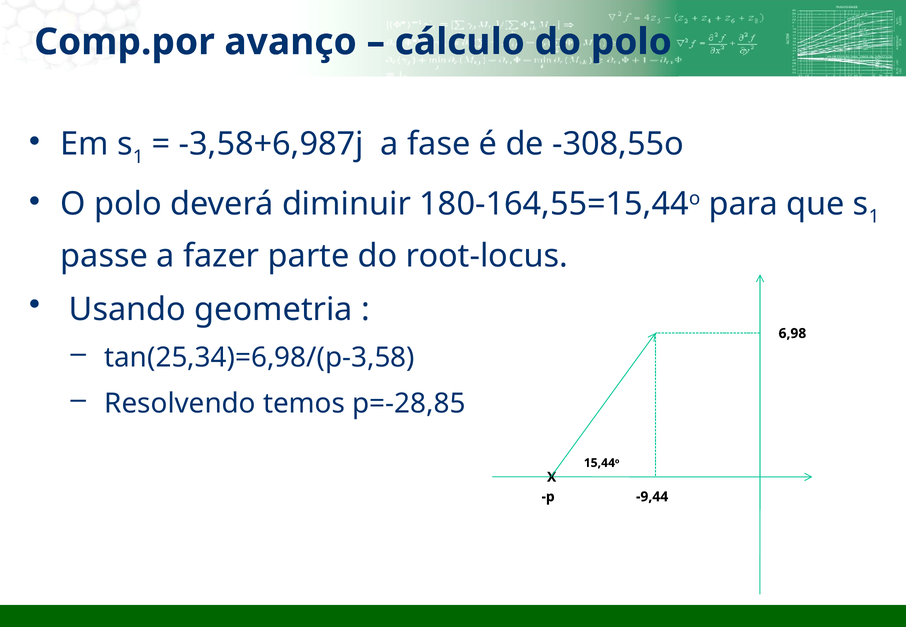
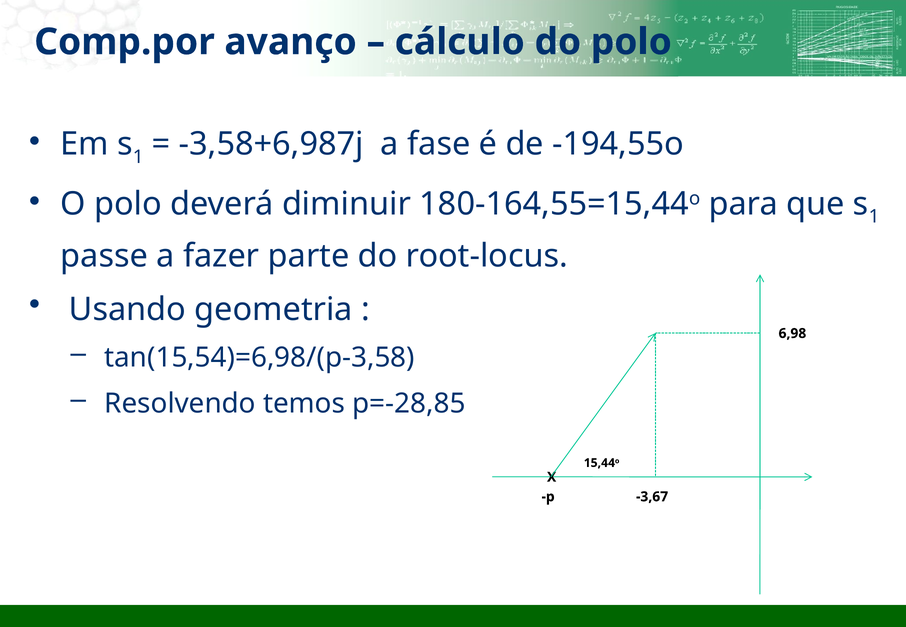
-308,55o: -308,55o -> -194,55o
tan(25,34)=6,98/(p-3,58: tan(25,34)=6,98/(p-3,58 -> tan(15,54)=6,98/(p-3,58
-9,44: -9,44 -> -3,67
